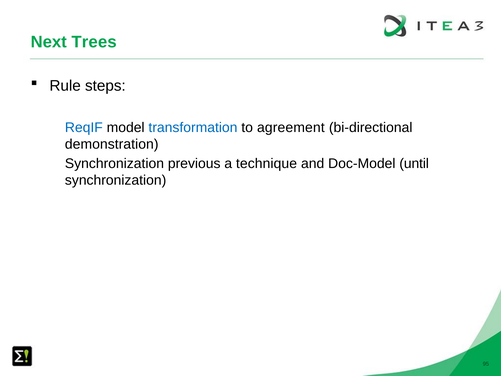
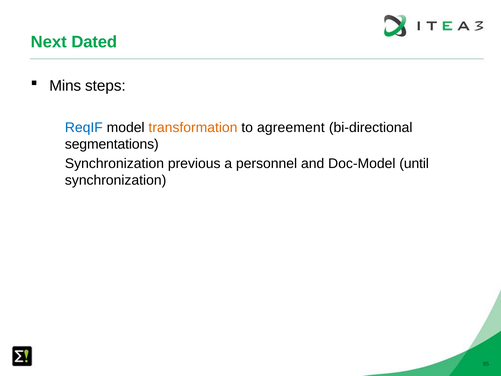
Trees: Trees -> Dated
Rule: Rule -> Mins
transformation colour: blue -> orange
demonstration: demonstration -> segmentations
technique: technique -> personnel
